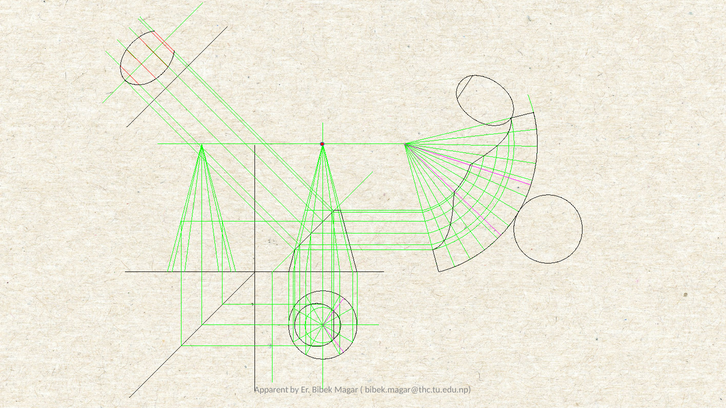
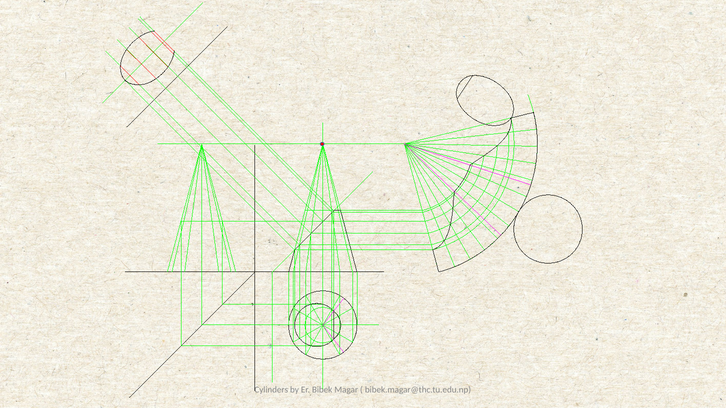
Apparent: Apparent -> Cylinders
